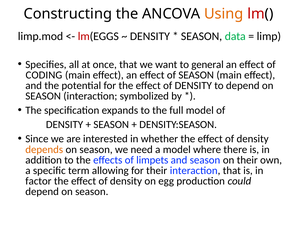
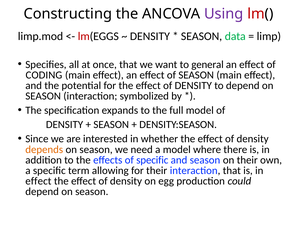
Using colour: orange -> purple
of limpets: limpets -> specific
factor at (38, 181): factor -> effect
